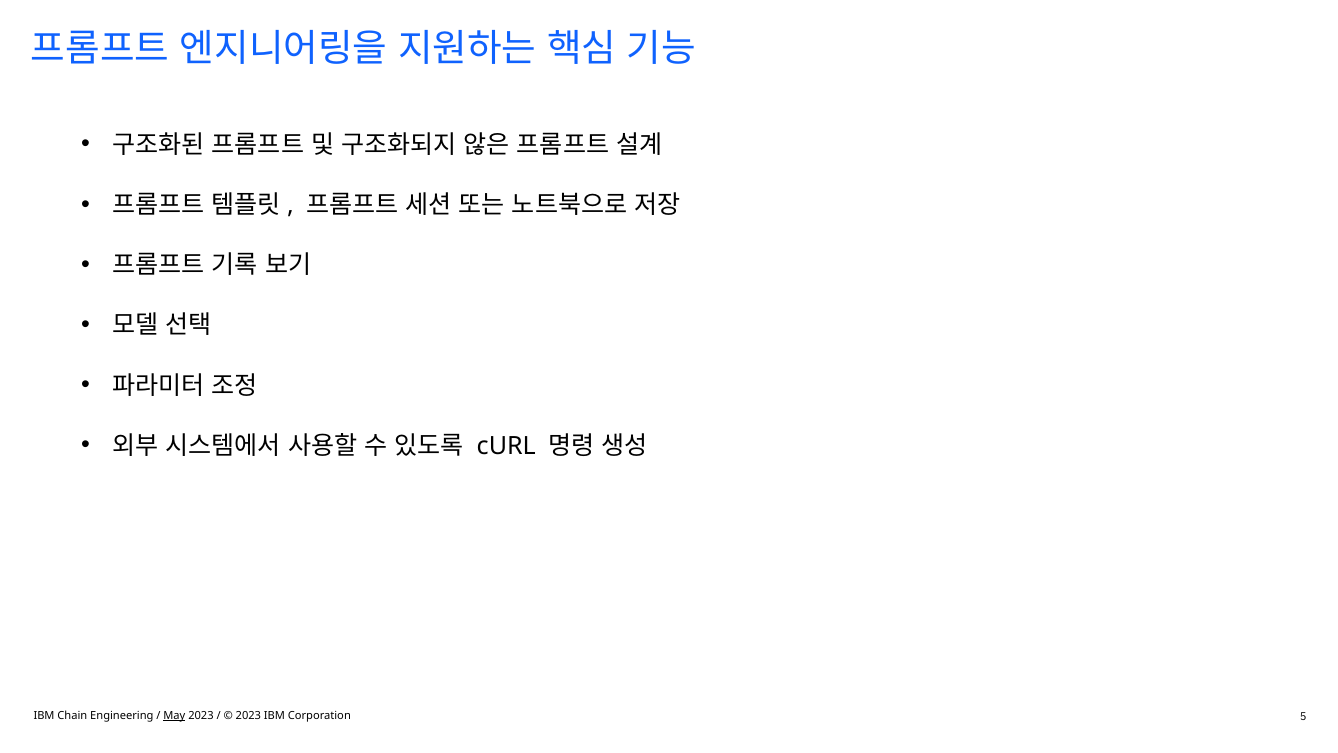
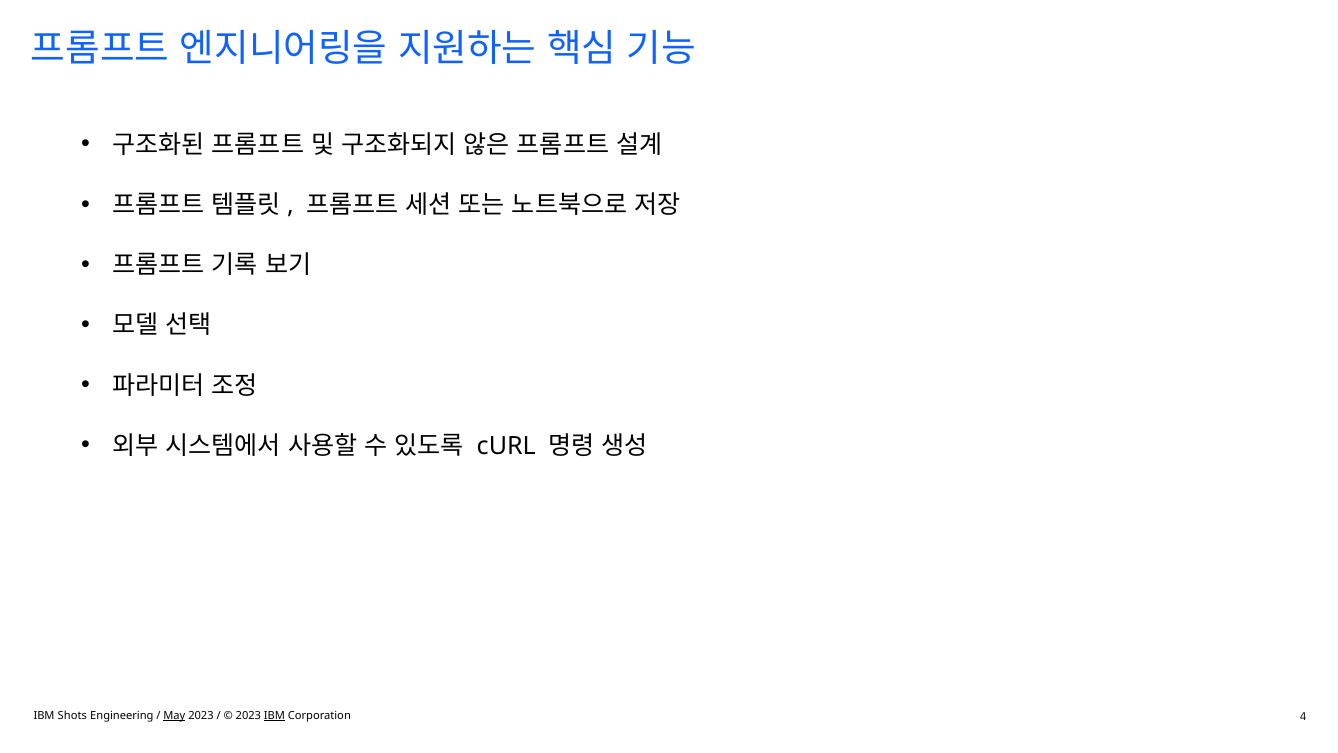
Chain: Chain -> Shots
IBM at (275, 715) underline: none -> present
5: 5 -> 4
